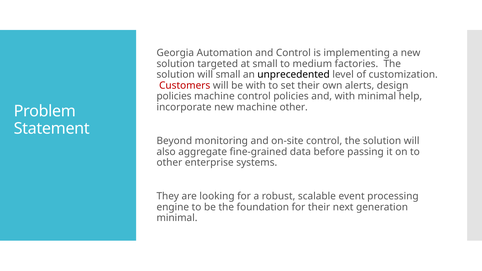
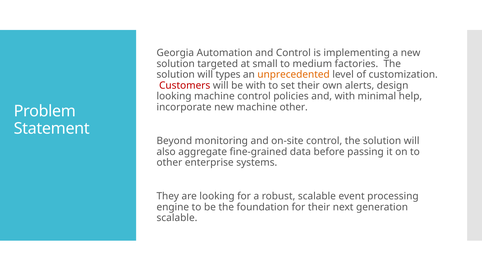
will small: small -> types
unprecedented colour: black -> orange
policies at (174, 96): policies -> looking
minimal at (177, 218): minimal -> scalable
